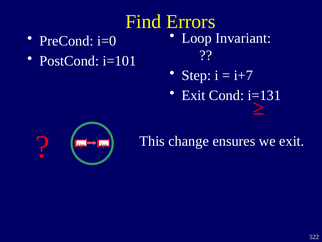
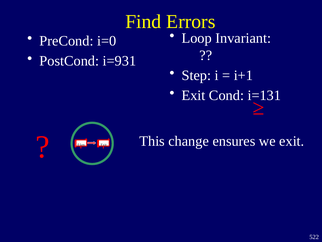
i=101: i=101 -> i=931
i+7: i+7 -> i+1
